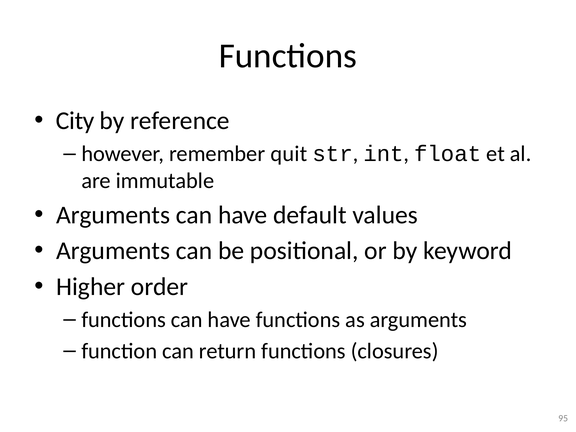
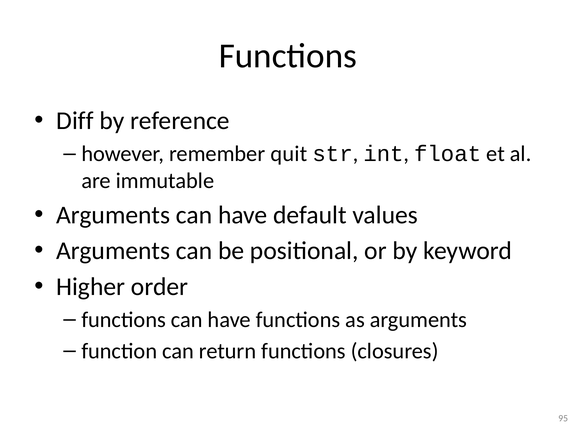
City: City -> Diff
